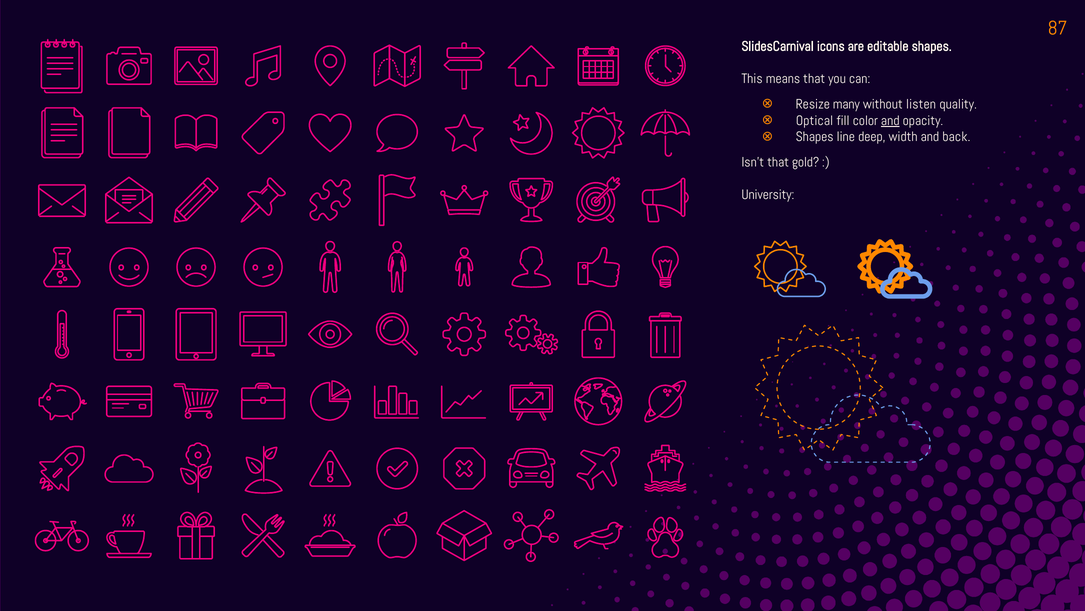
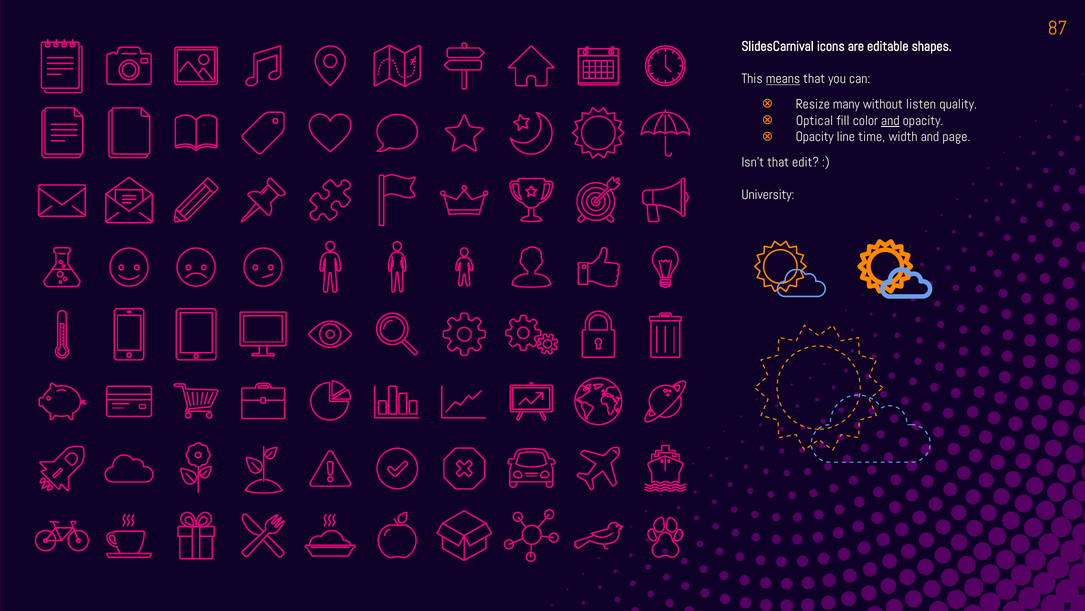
means underline: none -> present
Shapes at (815, 137): Shapes -> Opacity
deep: deep -> time
back: back -> page
gold: gold -> edit
